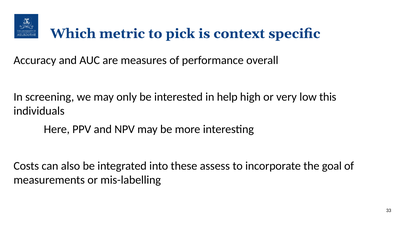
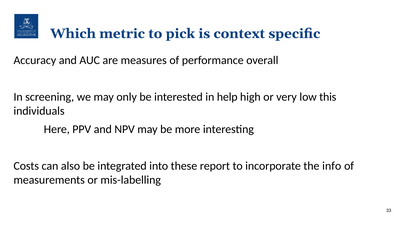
assess: assess -> report
goal: goal -> info
